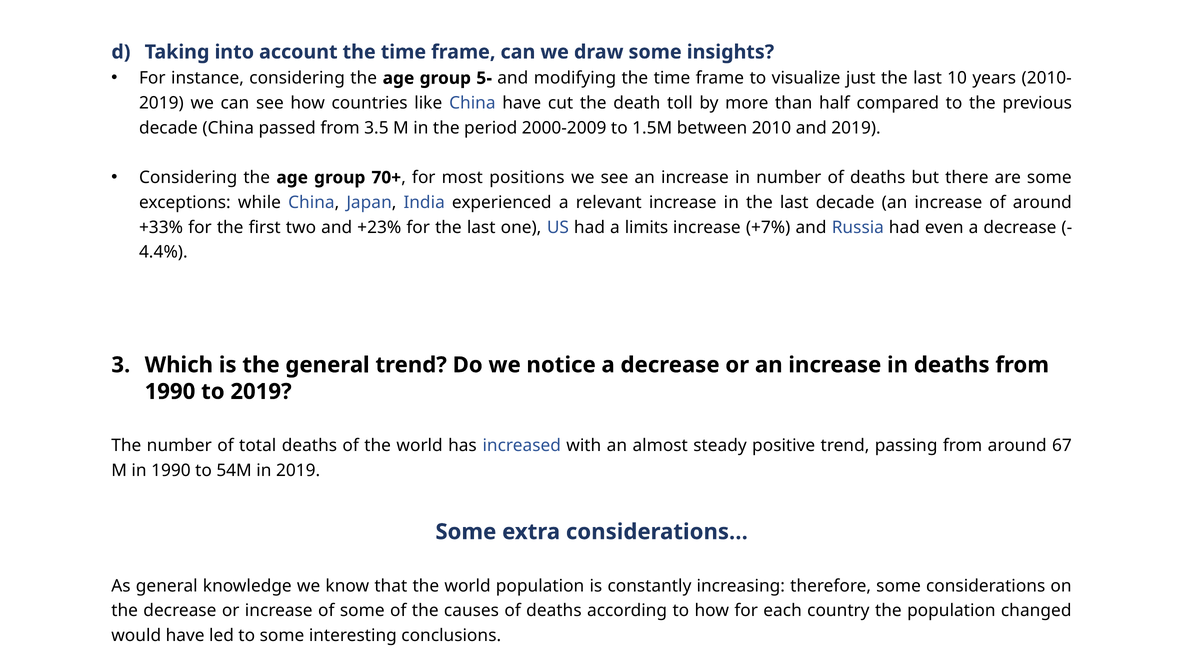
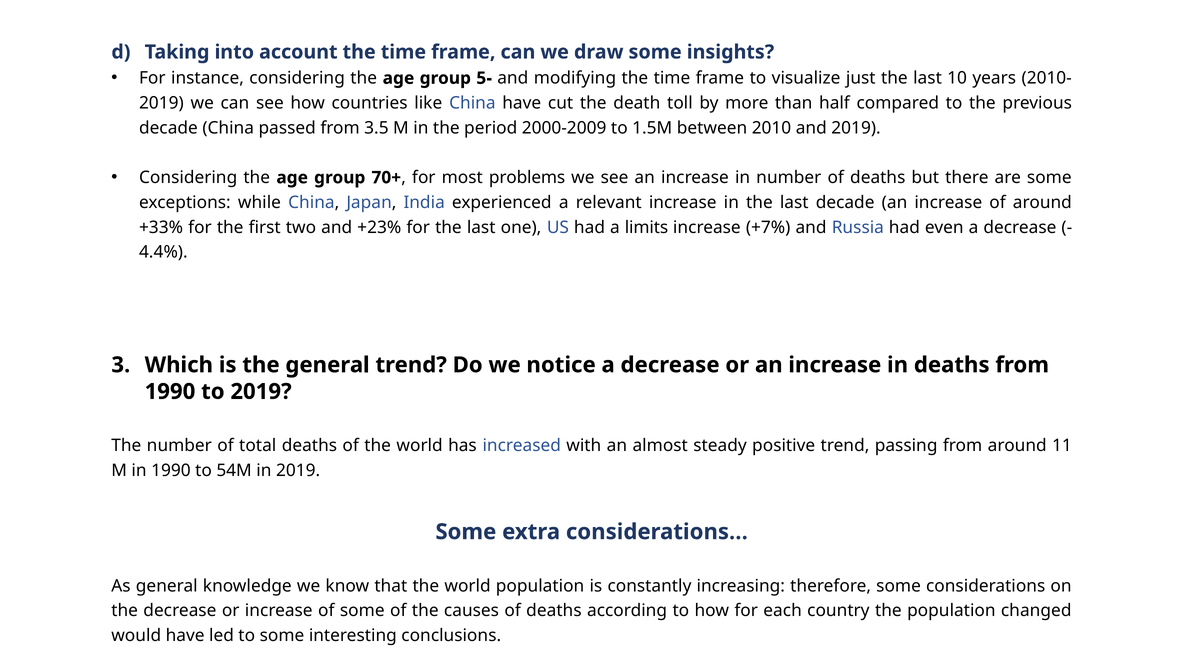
positions: positions -> problems
67: 67 -> 11
